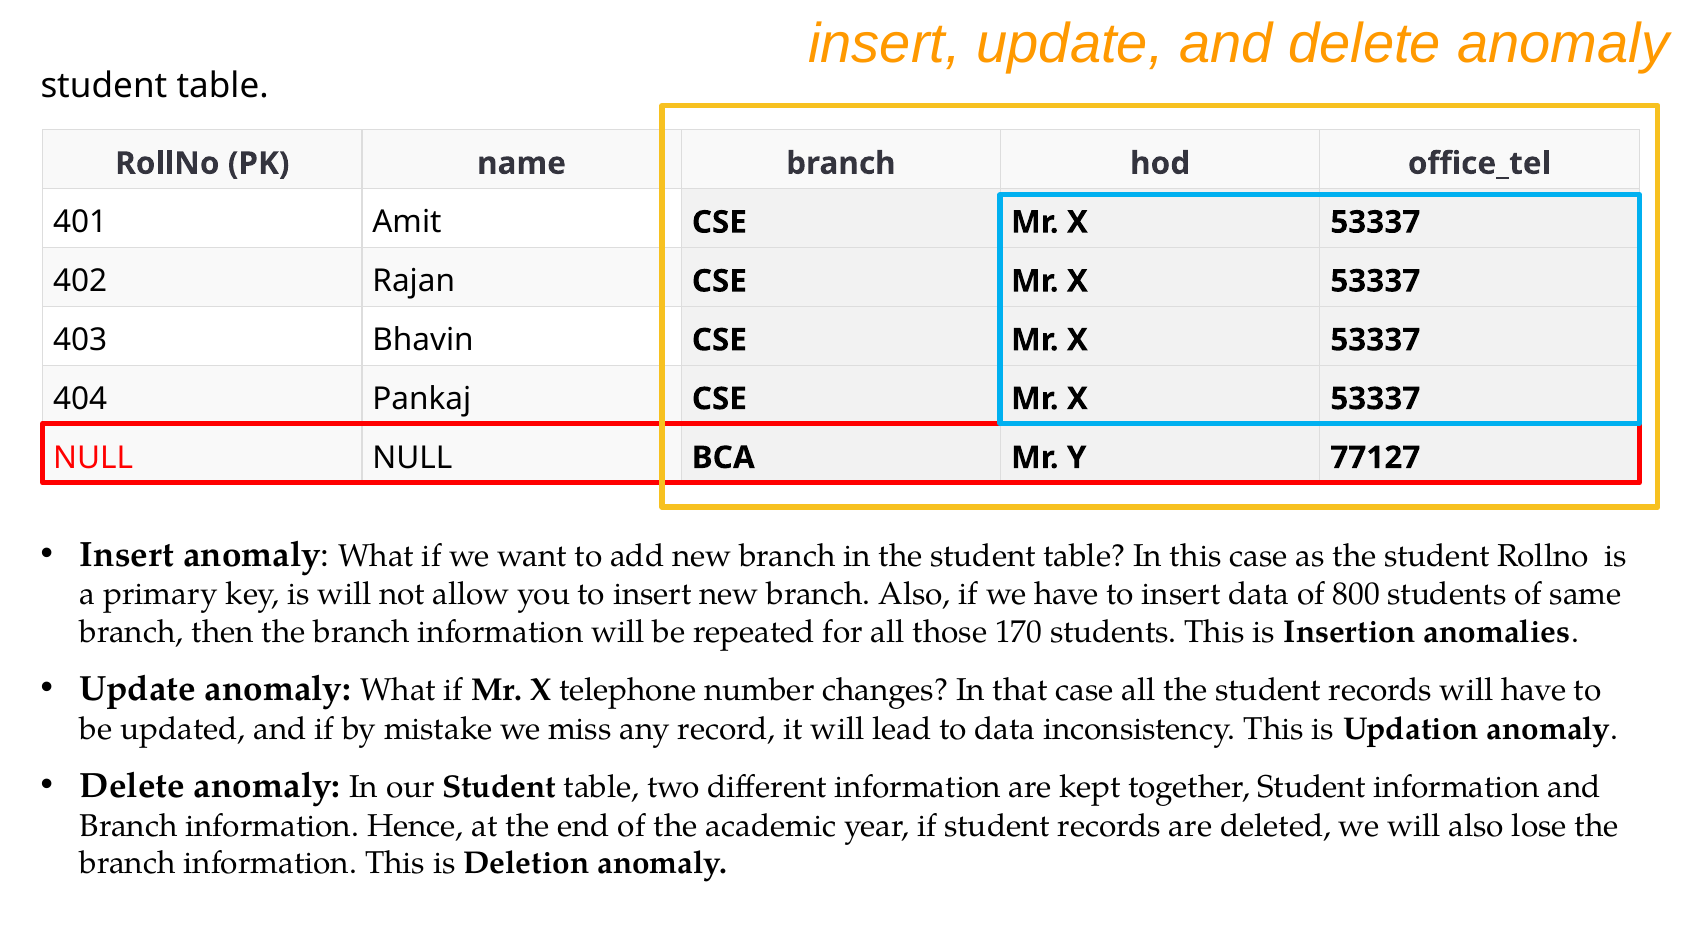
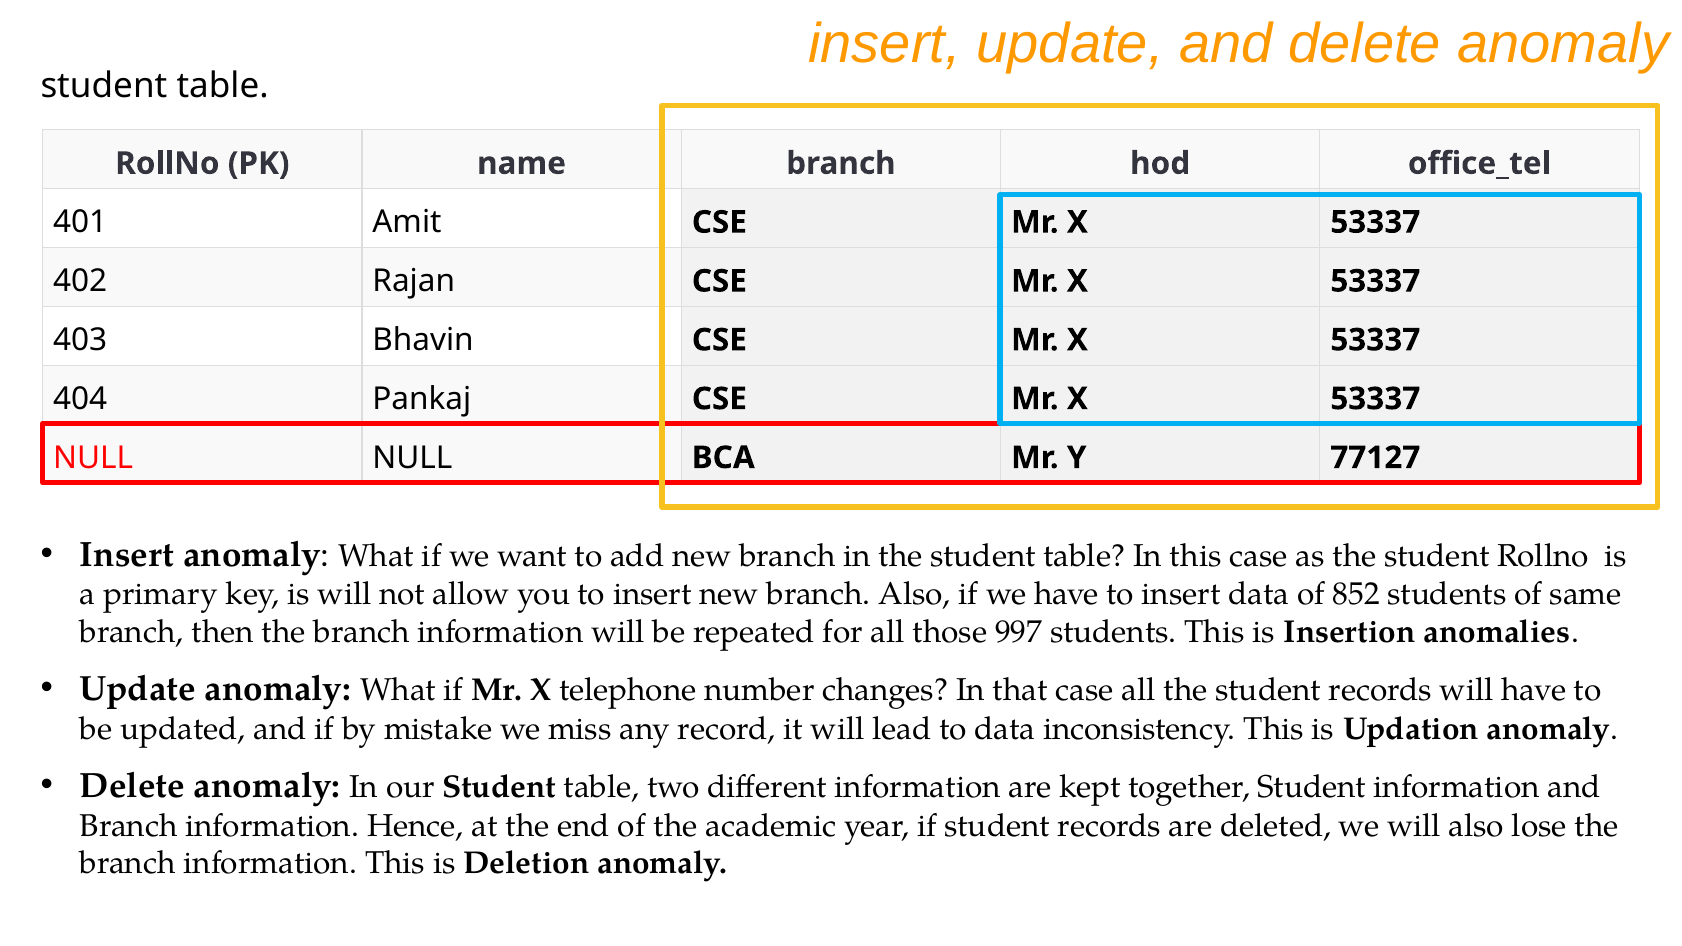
800: 800 -> 852
170: 170 -> 997
